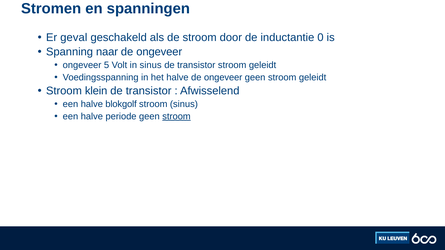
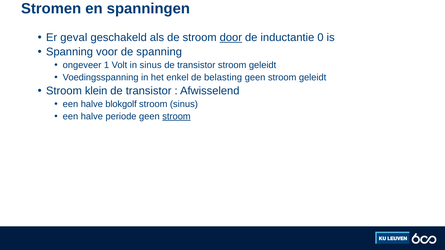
door underline: none -> present
naar: naar -> voor
ongeveer at (159, 52): ongeveer -> spanning
5: 5 -> 1
het halve: halve -> enkel
ongeveer at (223, 78): ongeveer -> belasting
